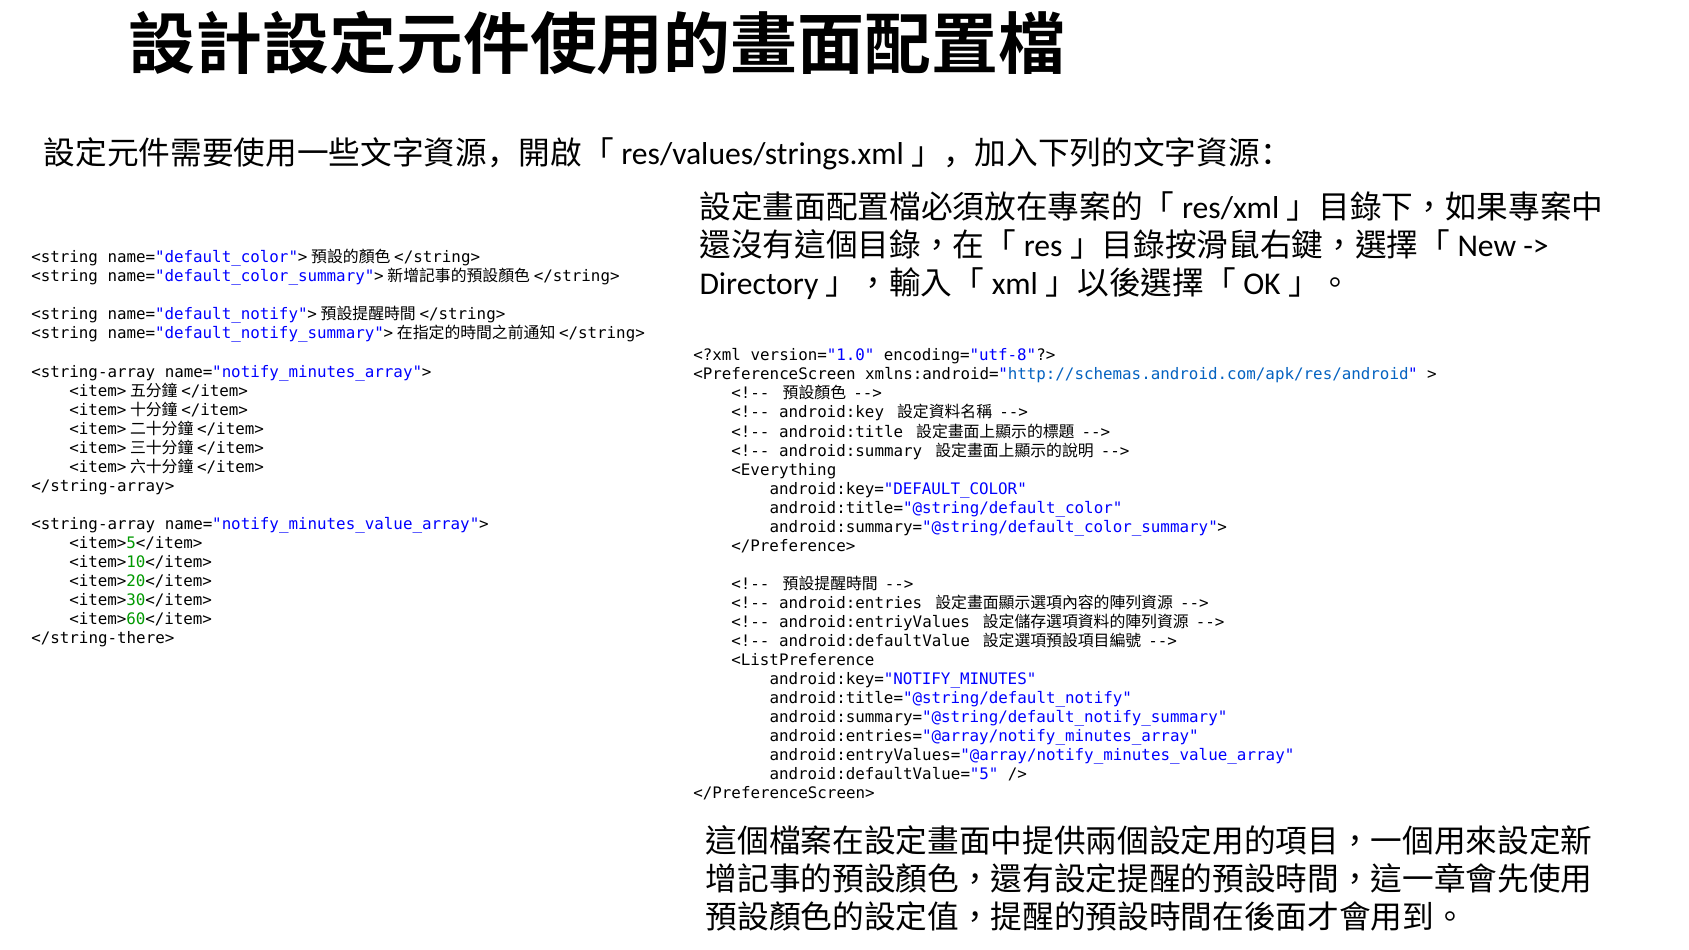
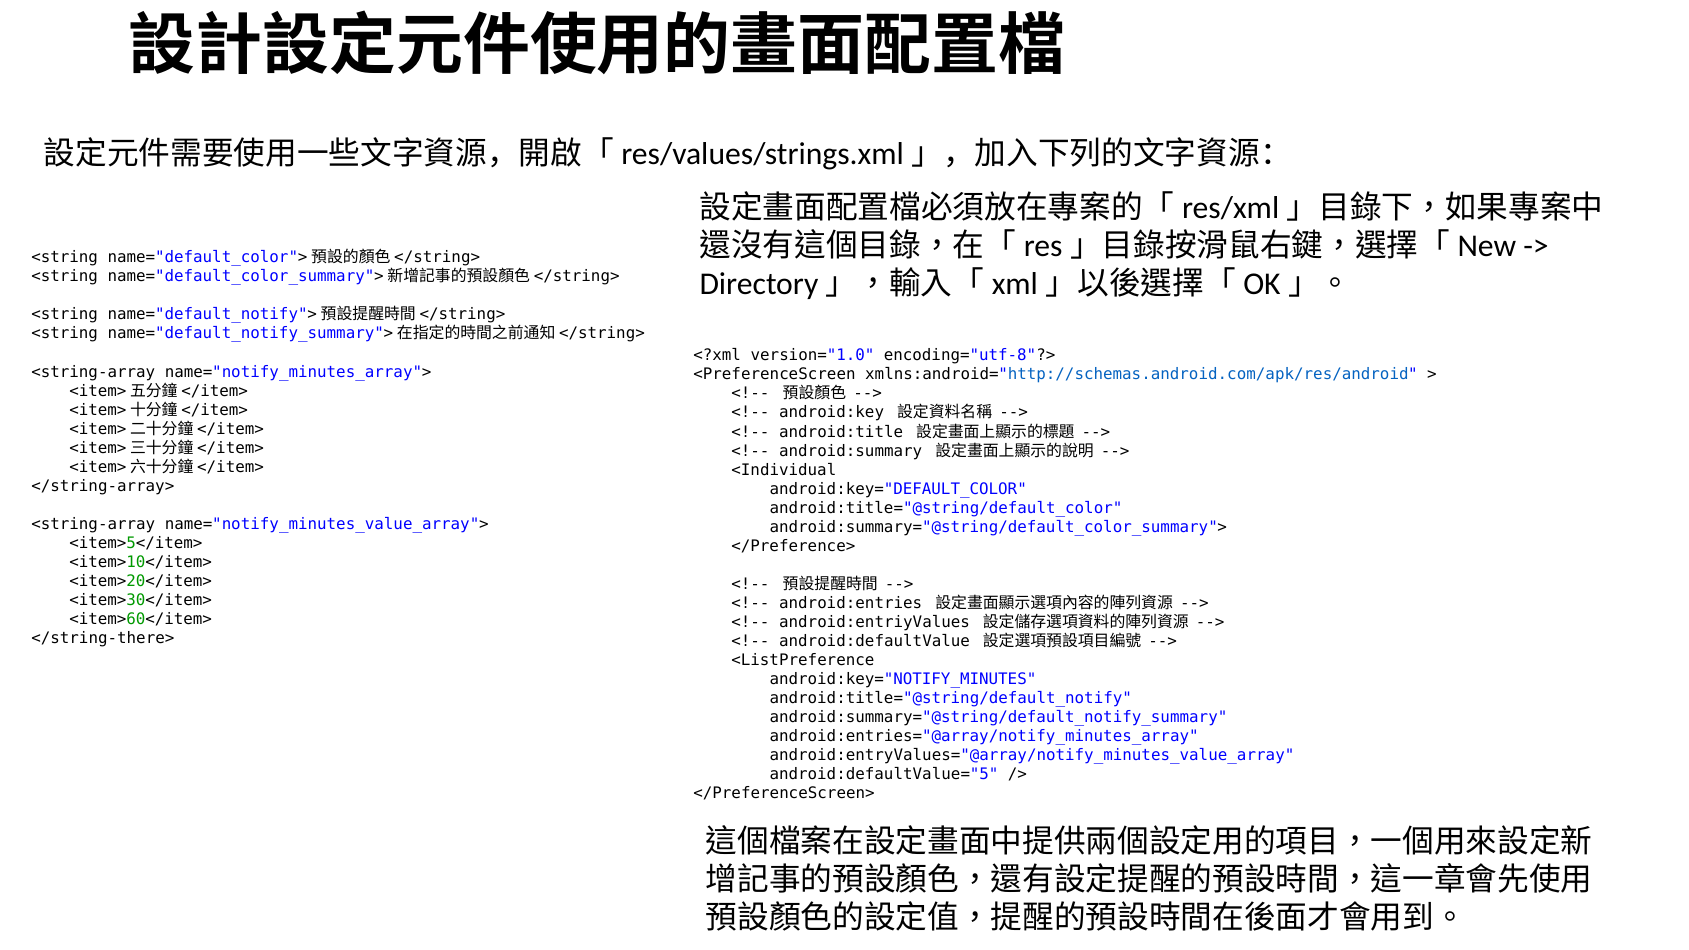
<Everything: <Everything -> <Individual
